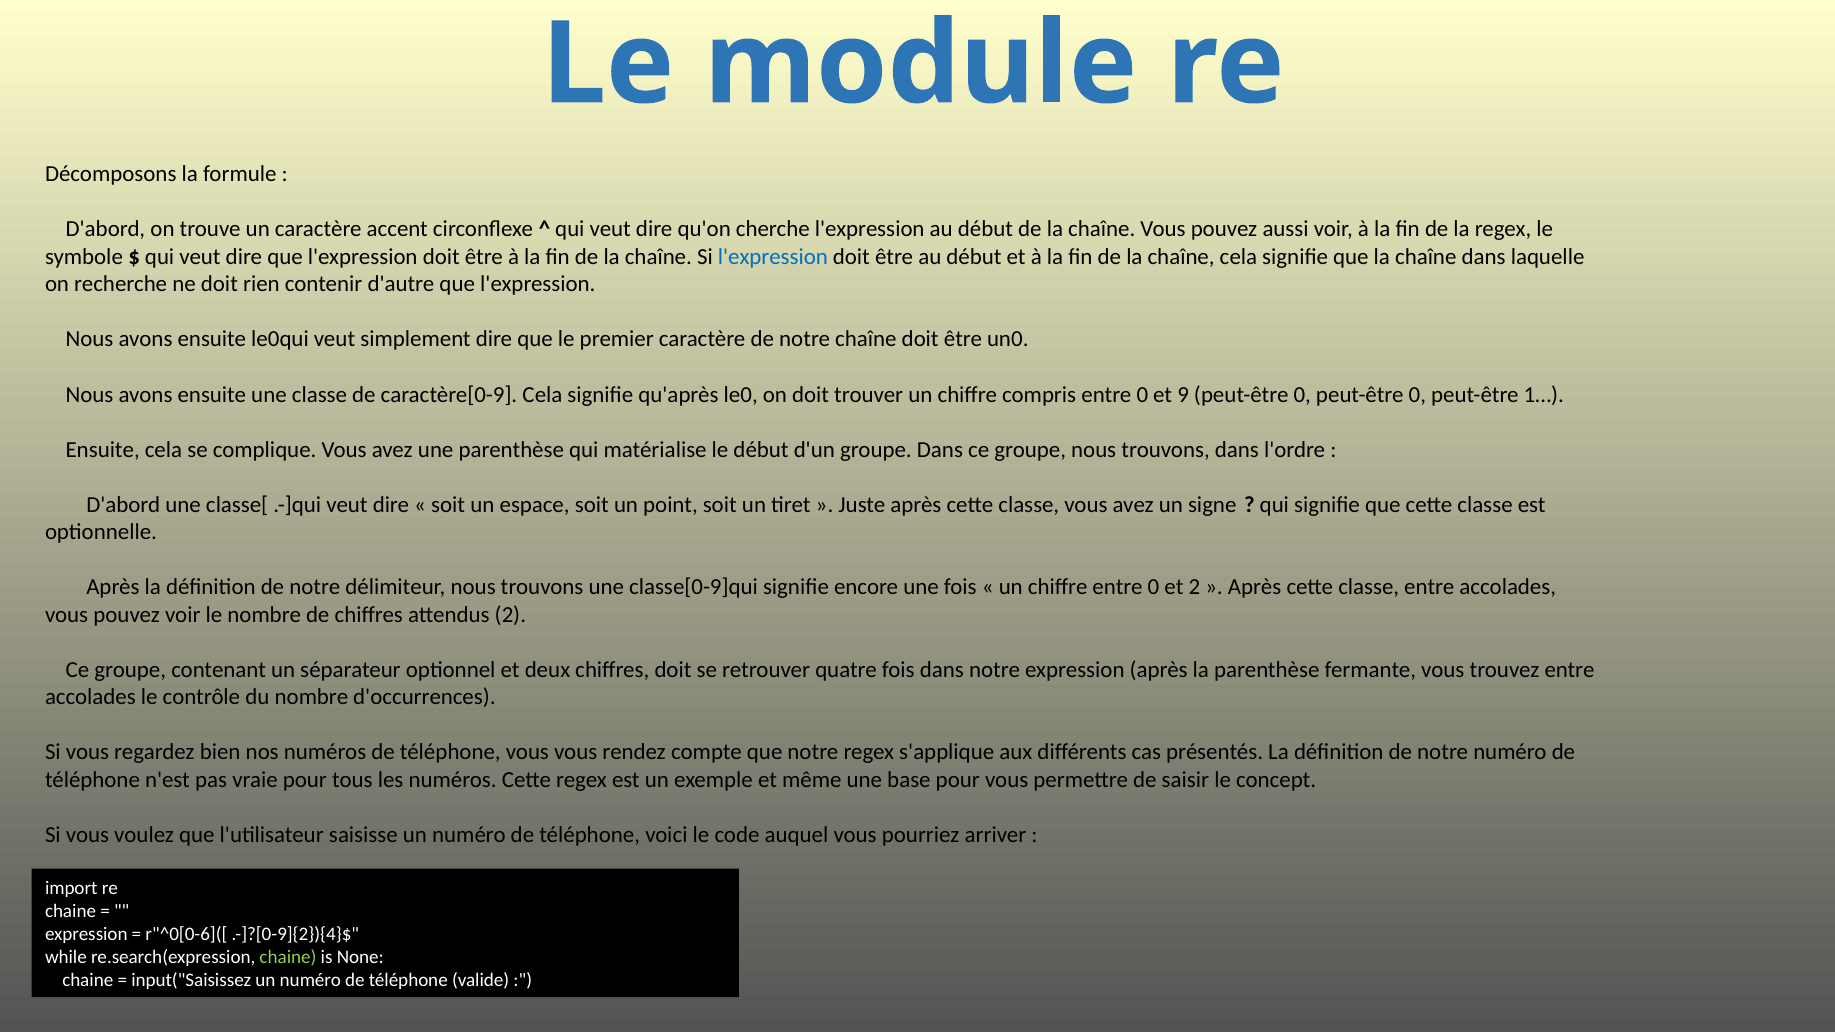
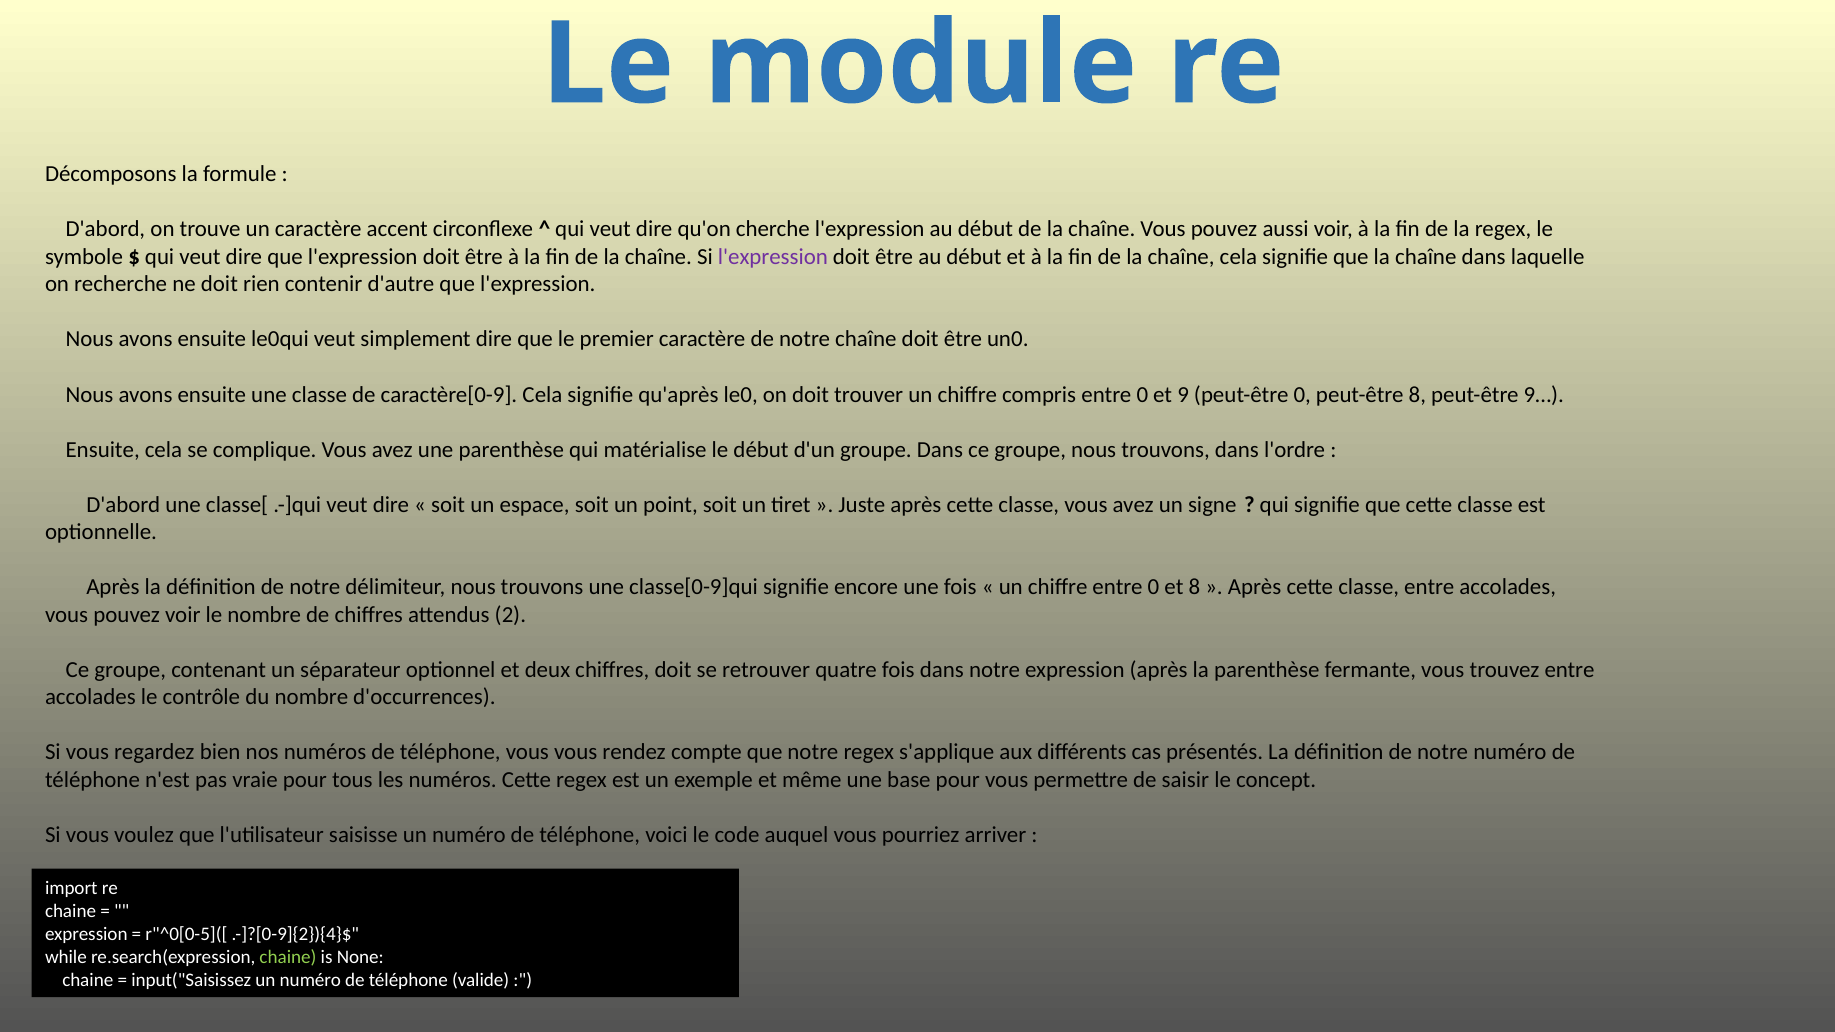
l'expression at (773, 257) colour: blue -> purple
0 peut-être 0: 0 -> 8
1…: 1… -> 9…
et 2: 2 -> 8
r"^0[0-6]([: r"^0[0-6]([ -> r"^0[0-5]([
